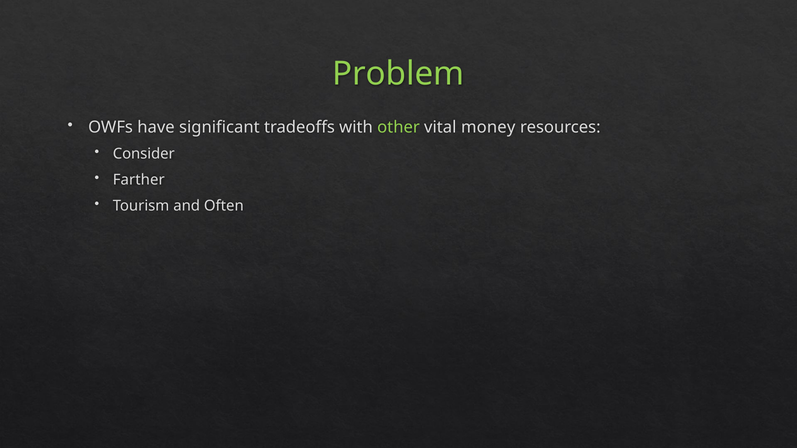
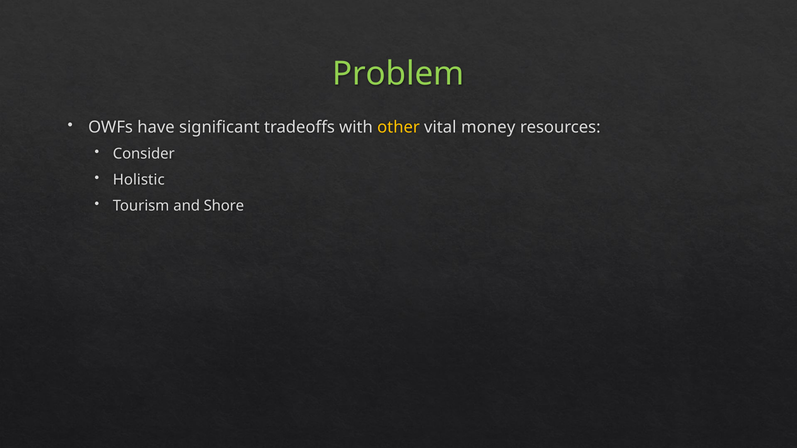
other colour: light green -> yellow
Farther: Farther -> Holistic
Often: Often -> Shore
